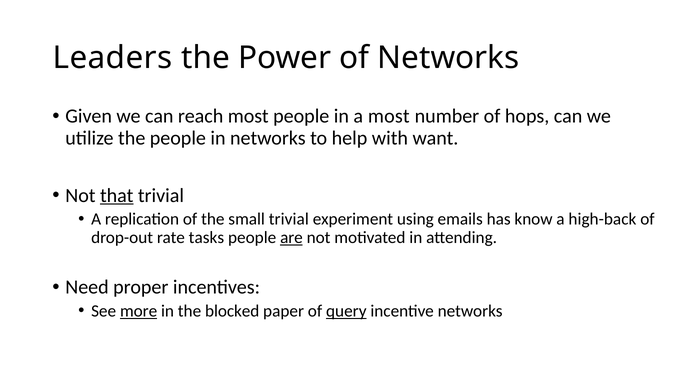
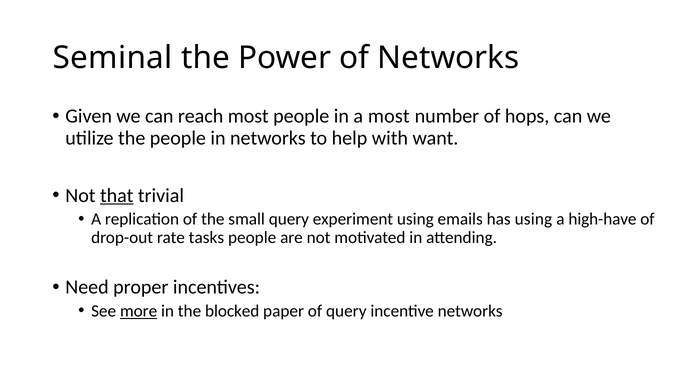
Leaders: Leaders -> Seminal
small trivial: trivial -> query
has know: know -> using
high-back: high-back -> high-have
are underline: present -> none
query at (346, 311) underline: present -> none
